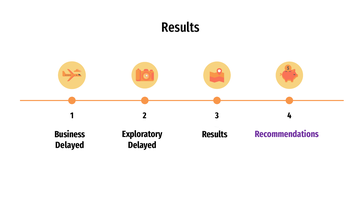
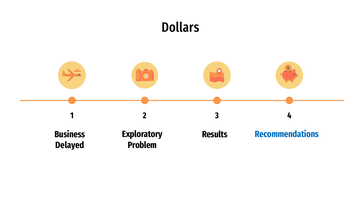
Results at (180, 27): Results -> Dollars
Recommendations colour: purple -> blue
Delayed at (142, 145): Delayed -> Problem
